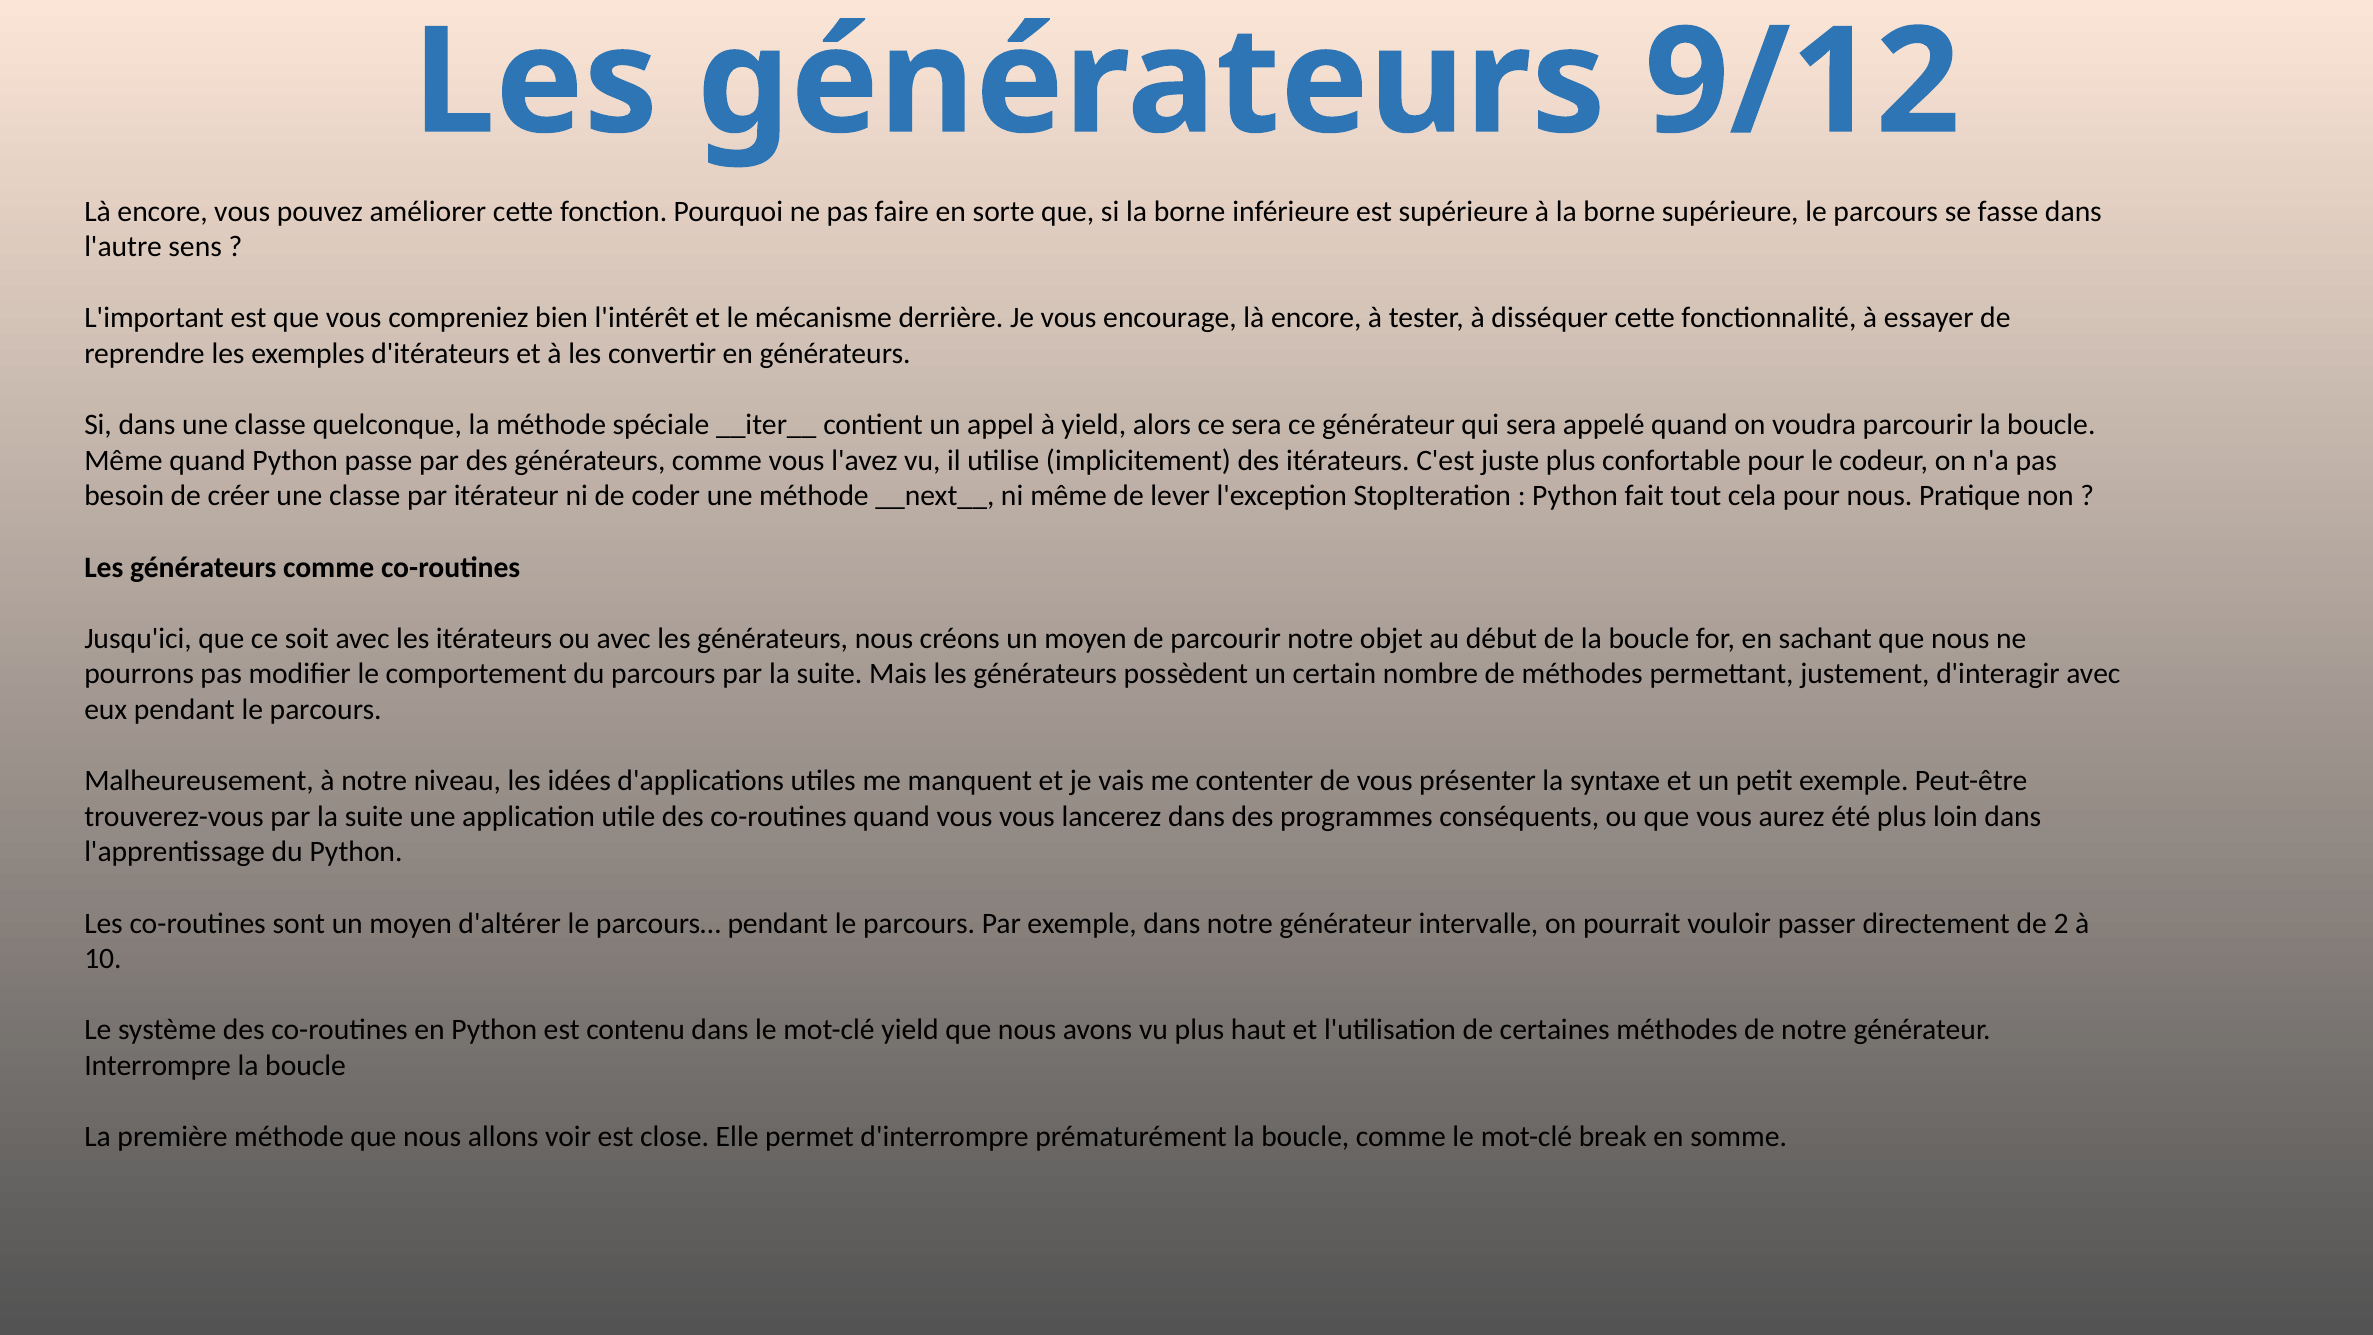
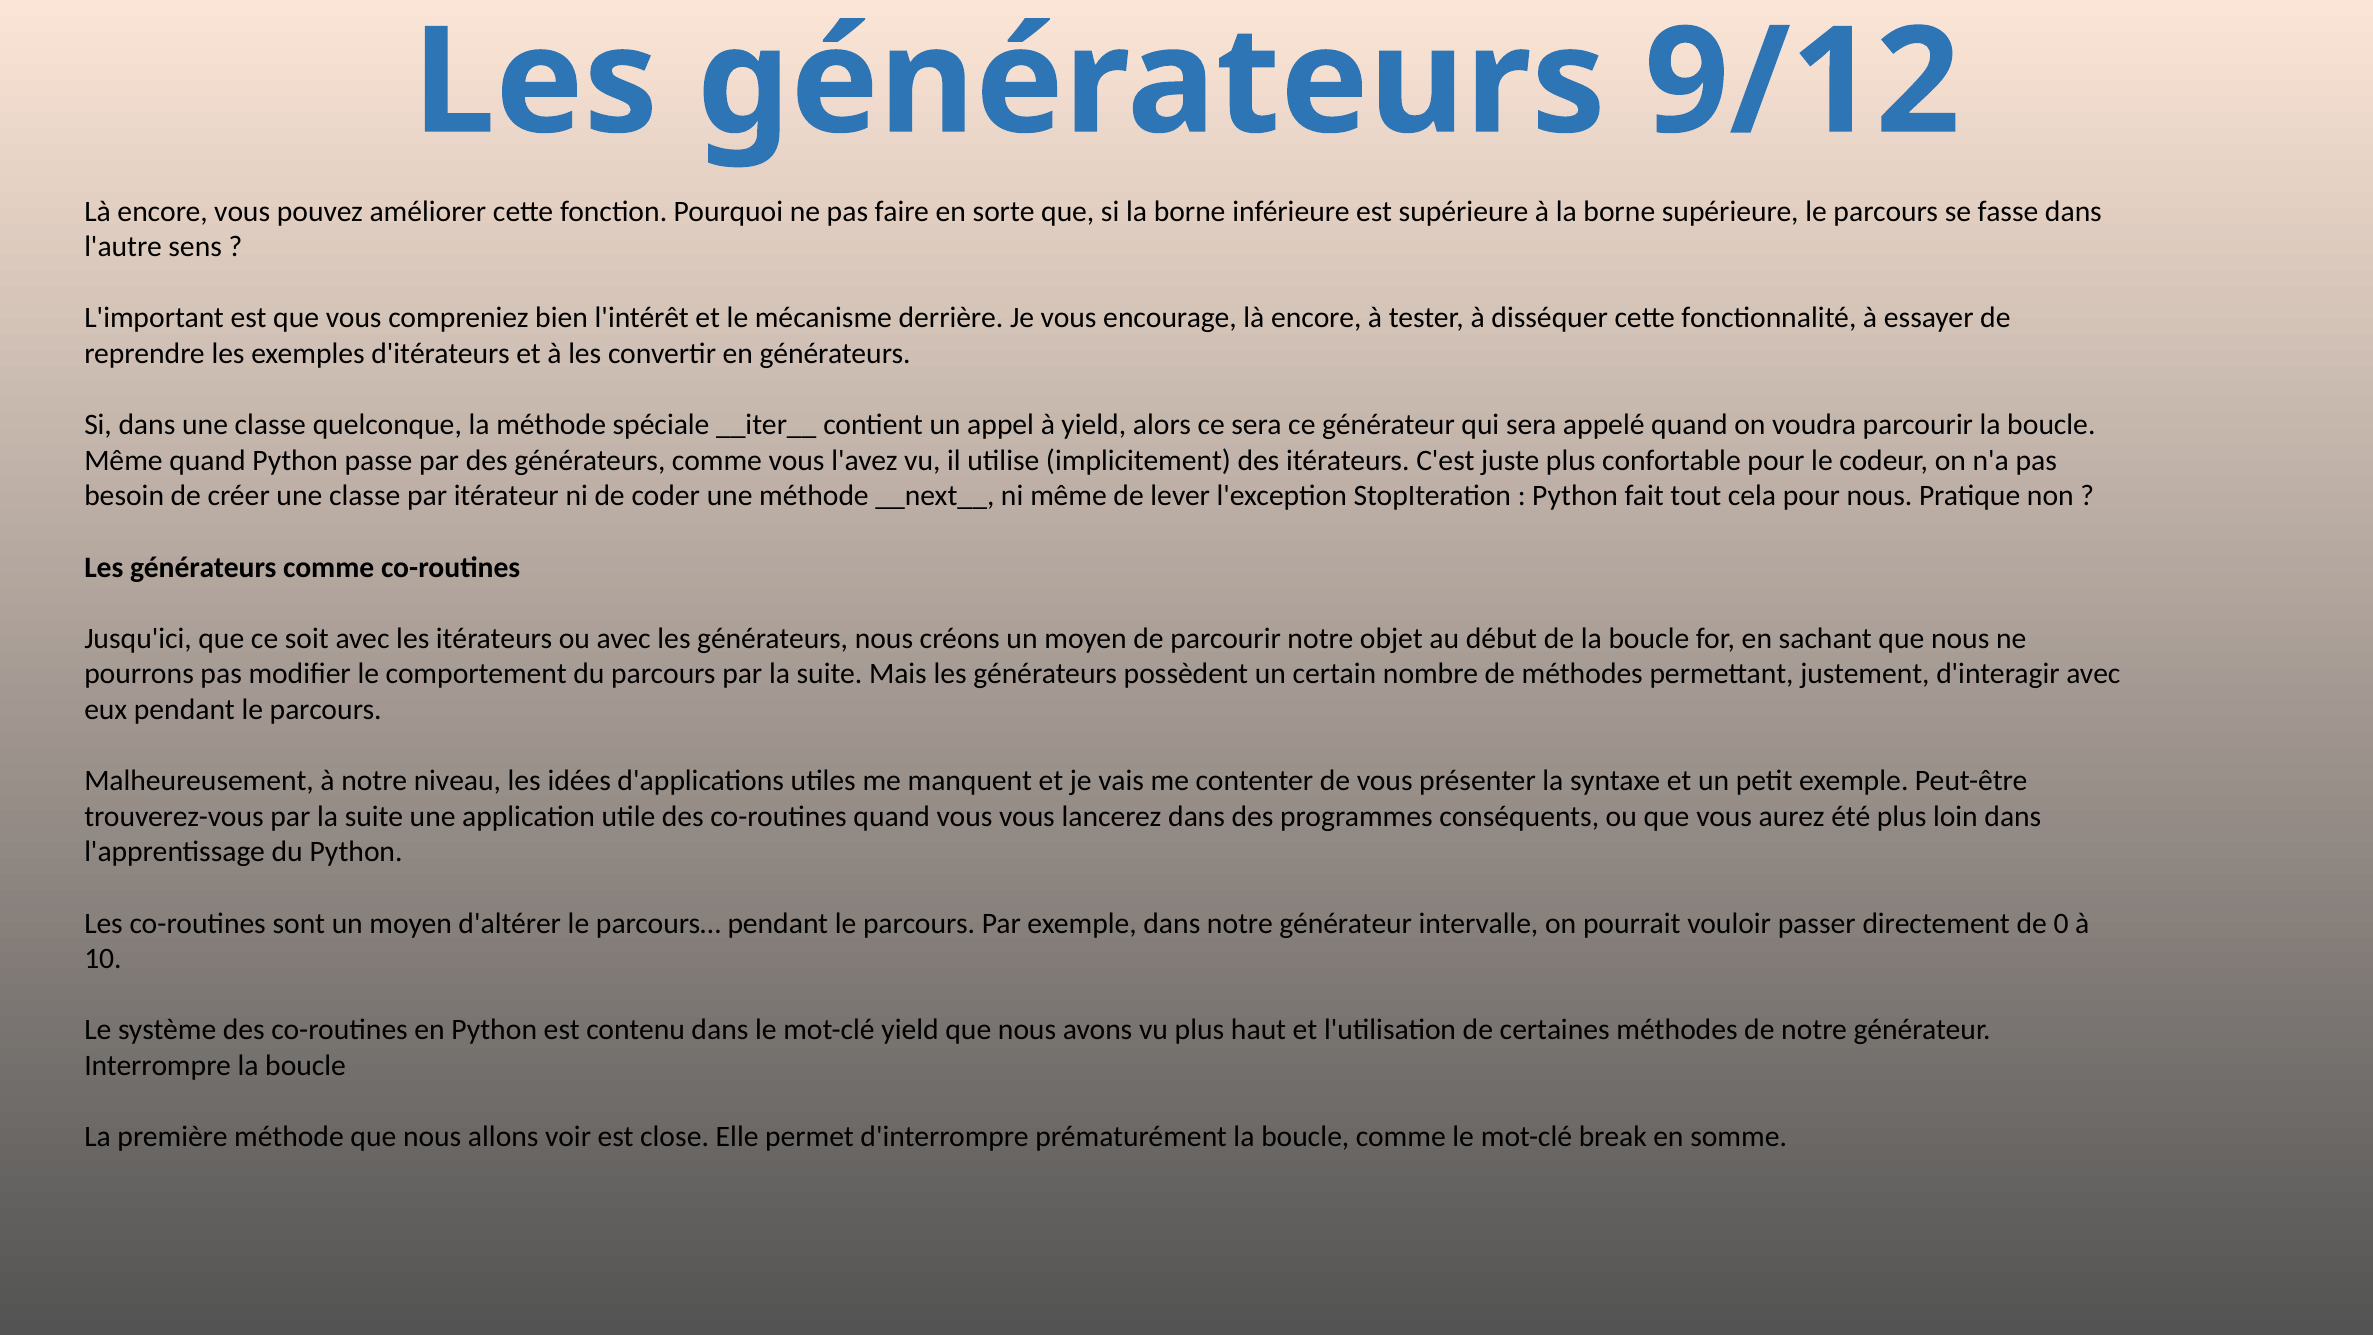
2: 2 -> 0
